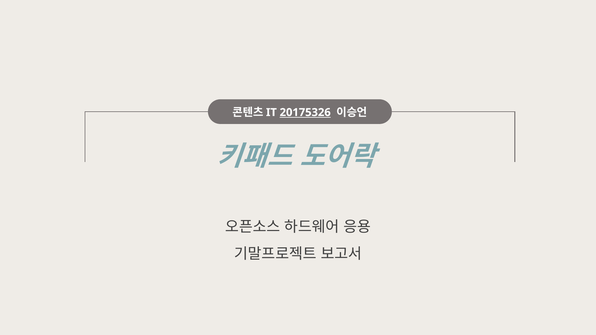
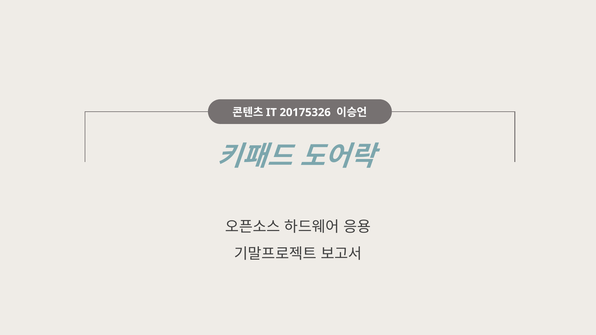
20175326 underline: present -> none
